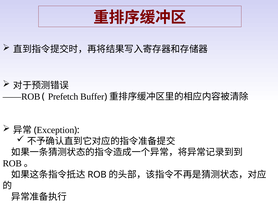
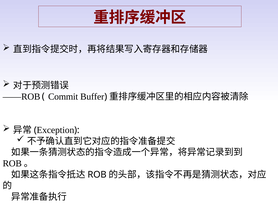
Prefetch: Prefetch -> Commit
